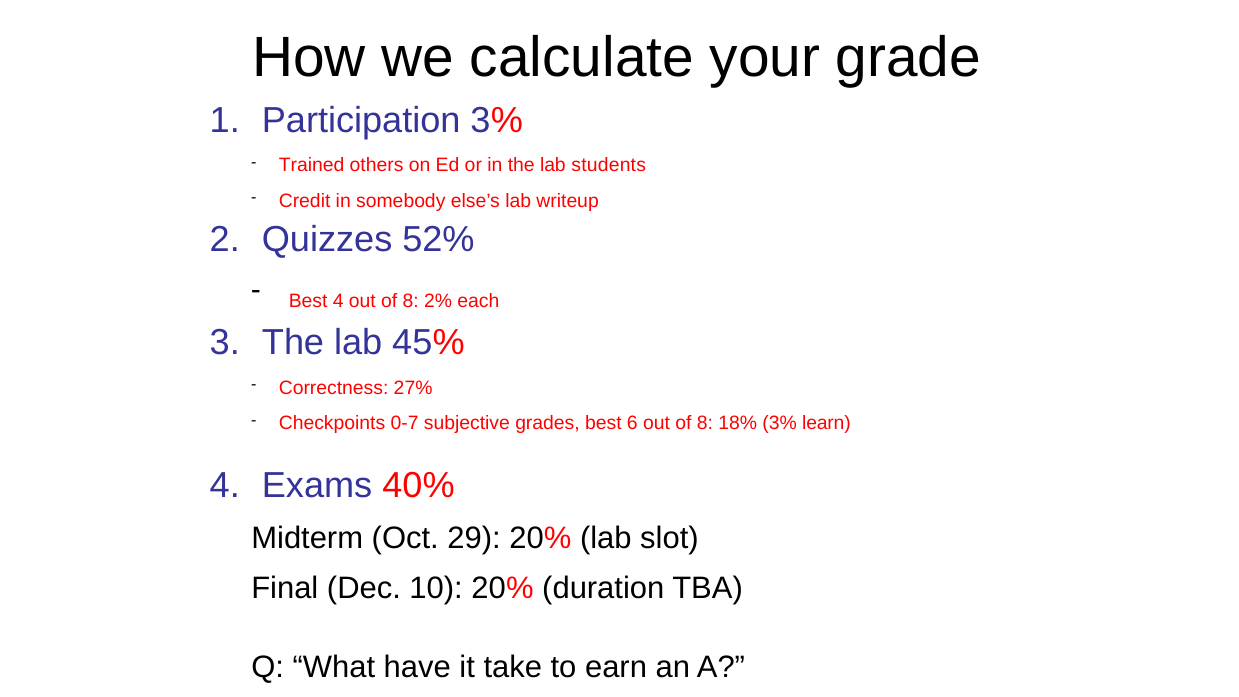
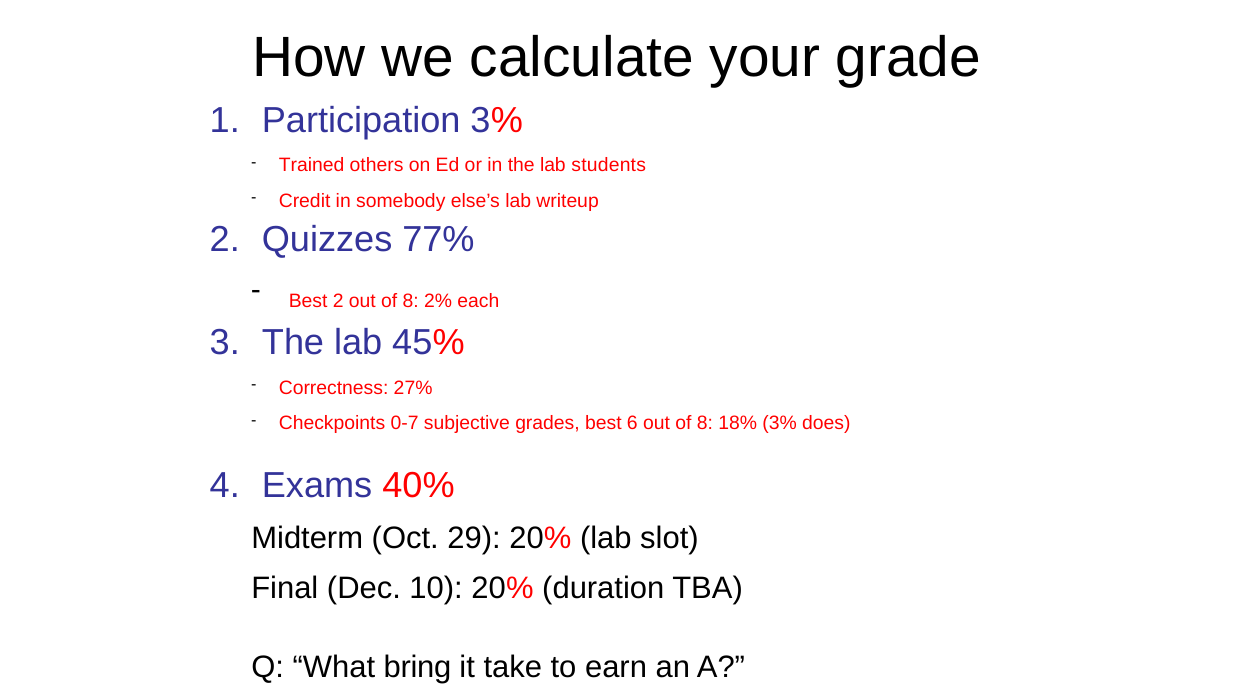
52%: 52% -> 77%
Best 4: 4 -> 2
learn: learn -> does
have: have -> bring
